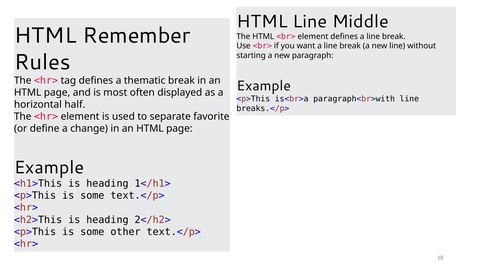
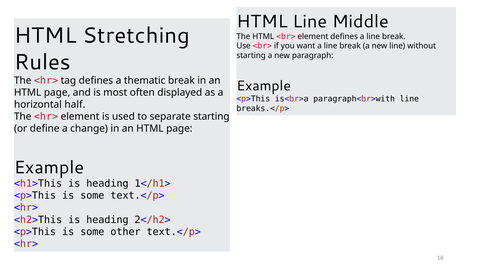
Remember: Remember -> Stretching
separate favorite: favorite -> starting
